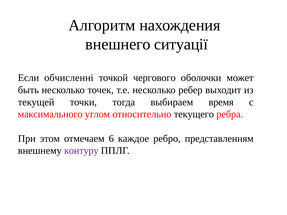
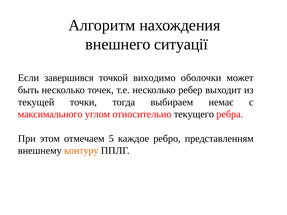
обчисленні: обчисленні -> завершився
чергового: чергового -> виходимо
время: время -> немає
6: 6 -> 5
контуру colour: purple -> orange
